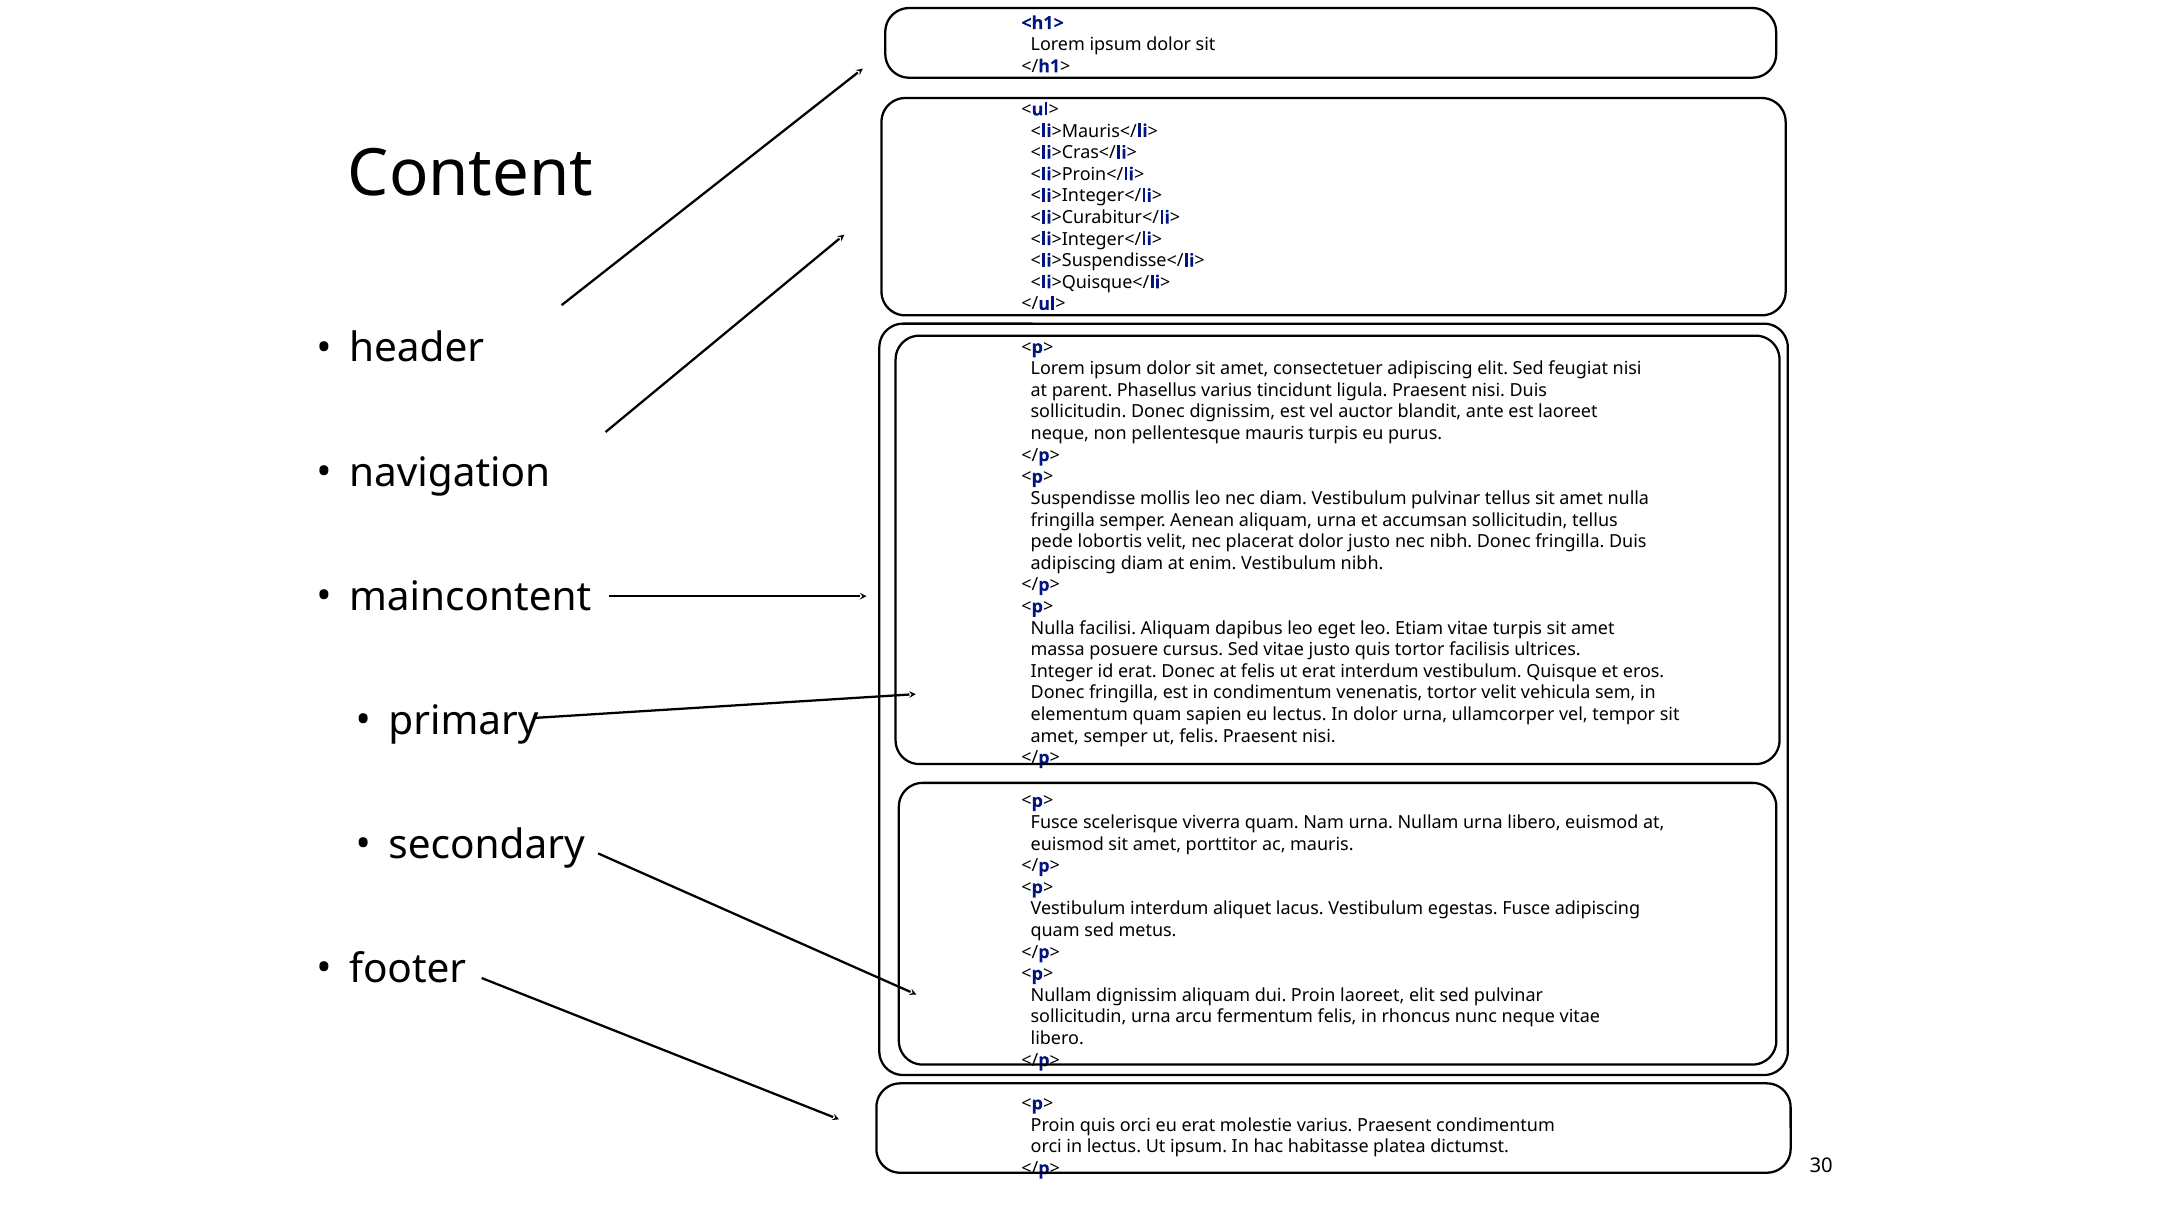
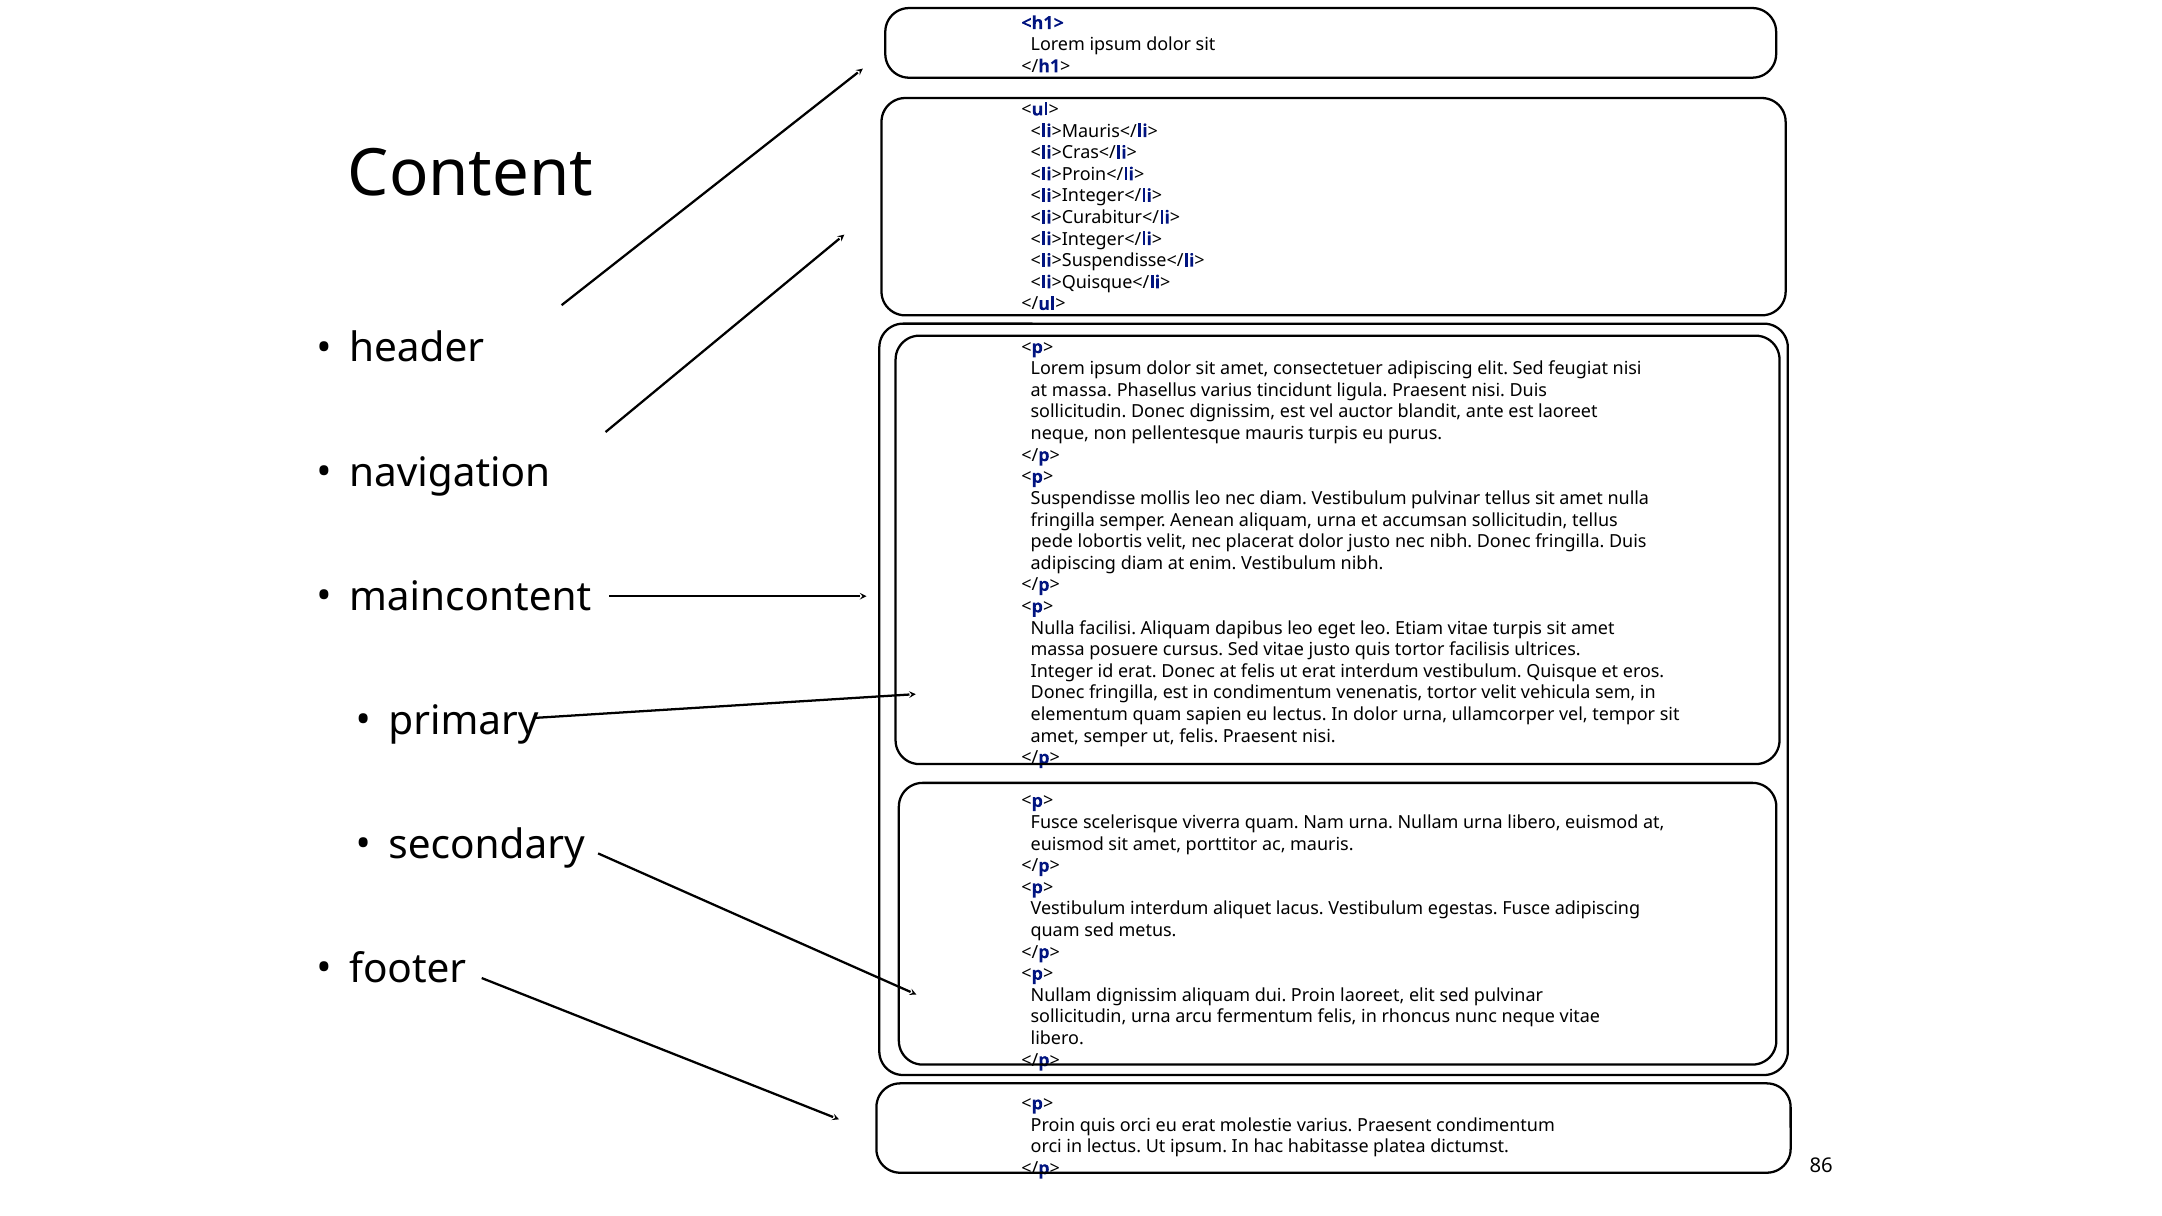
at parent: parent -> massa
30: 30 -> 86
